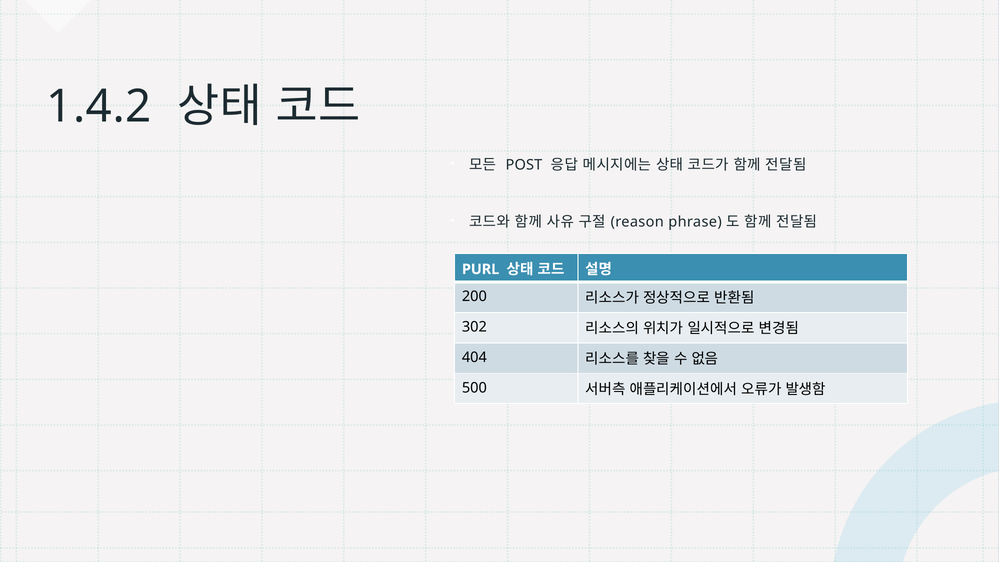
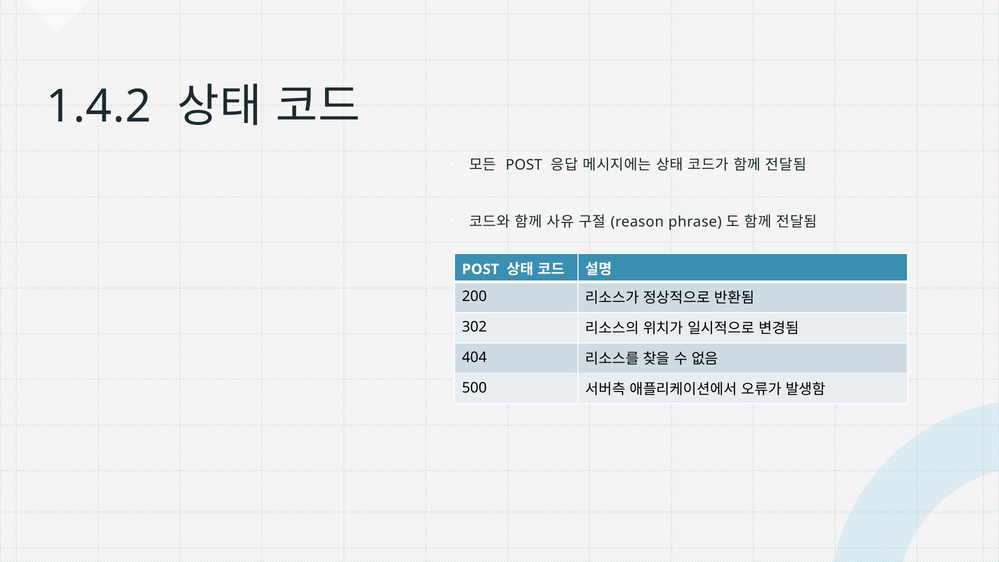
PURL at (481, 269): PURL -> POST
